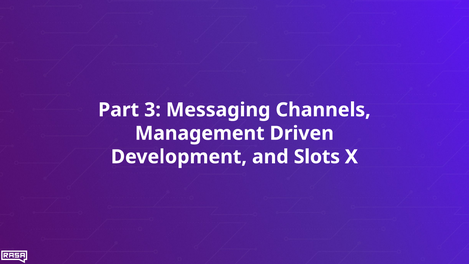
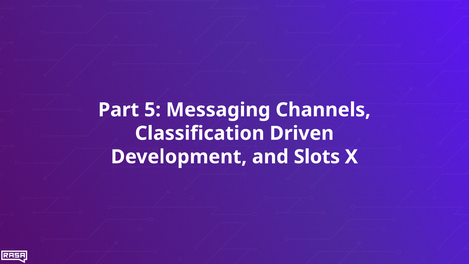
3: 3 -> 5
Management: Management -> Classification
